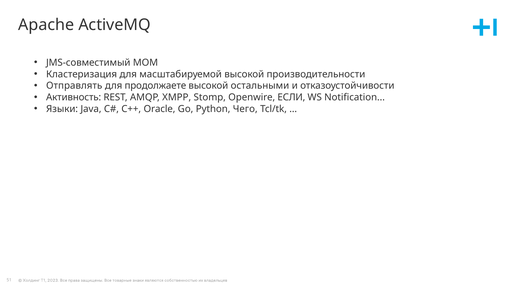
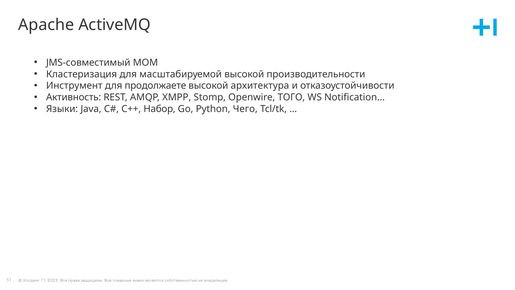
Отправлять: Отправлять -> Инструмент
остальными: остальными -> архитектура
ЕСЛИ: ЕСЛИ -> ТОГО
Oracle: Oracle -> Набор
